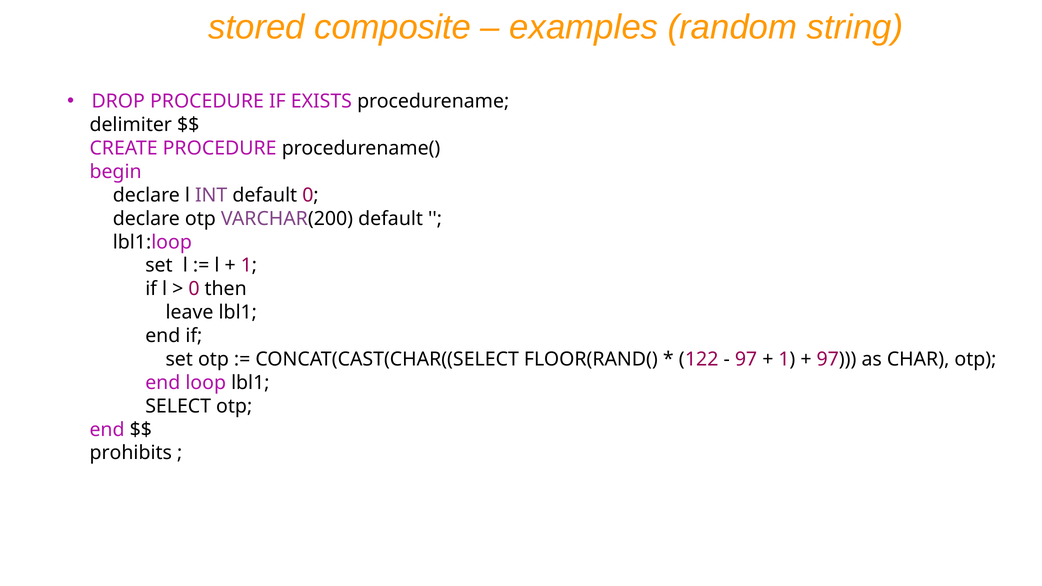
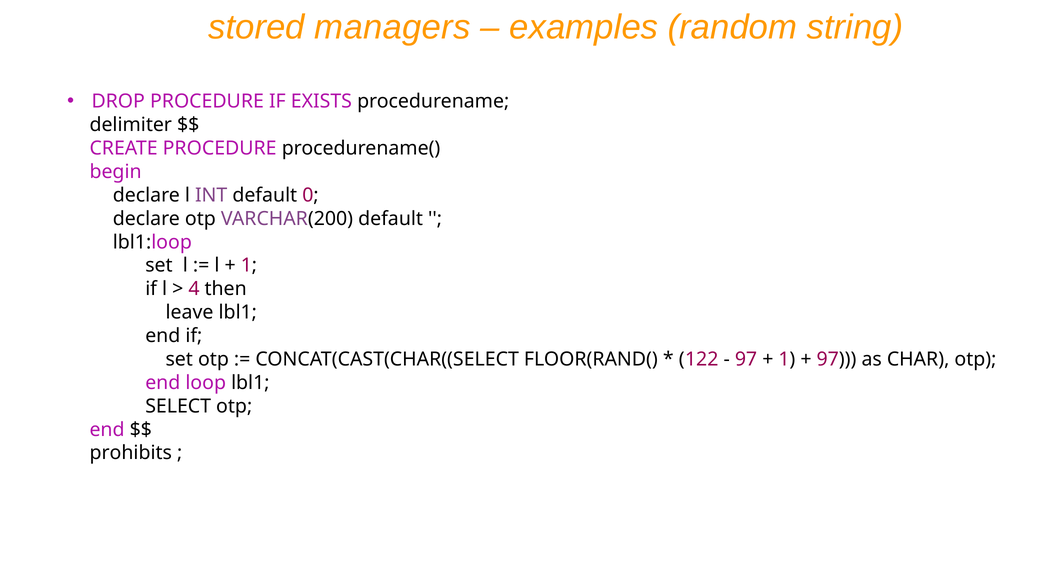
composite: composite -> managers
0 at (194, 289): 0 -> 4
